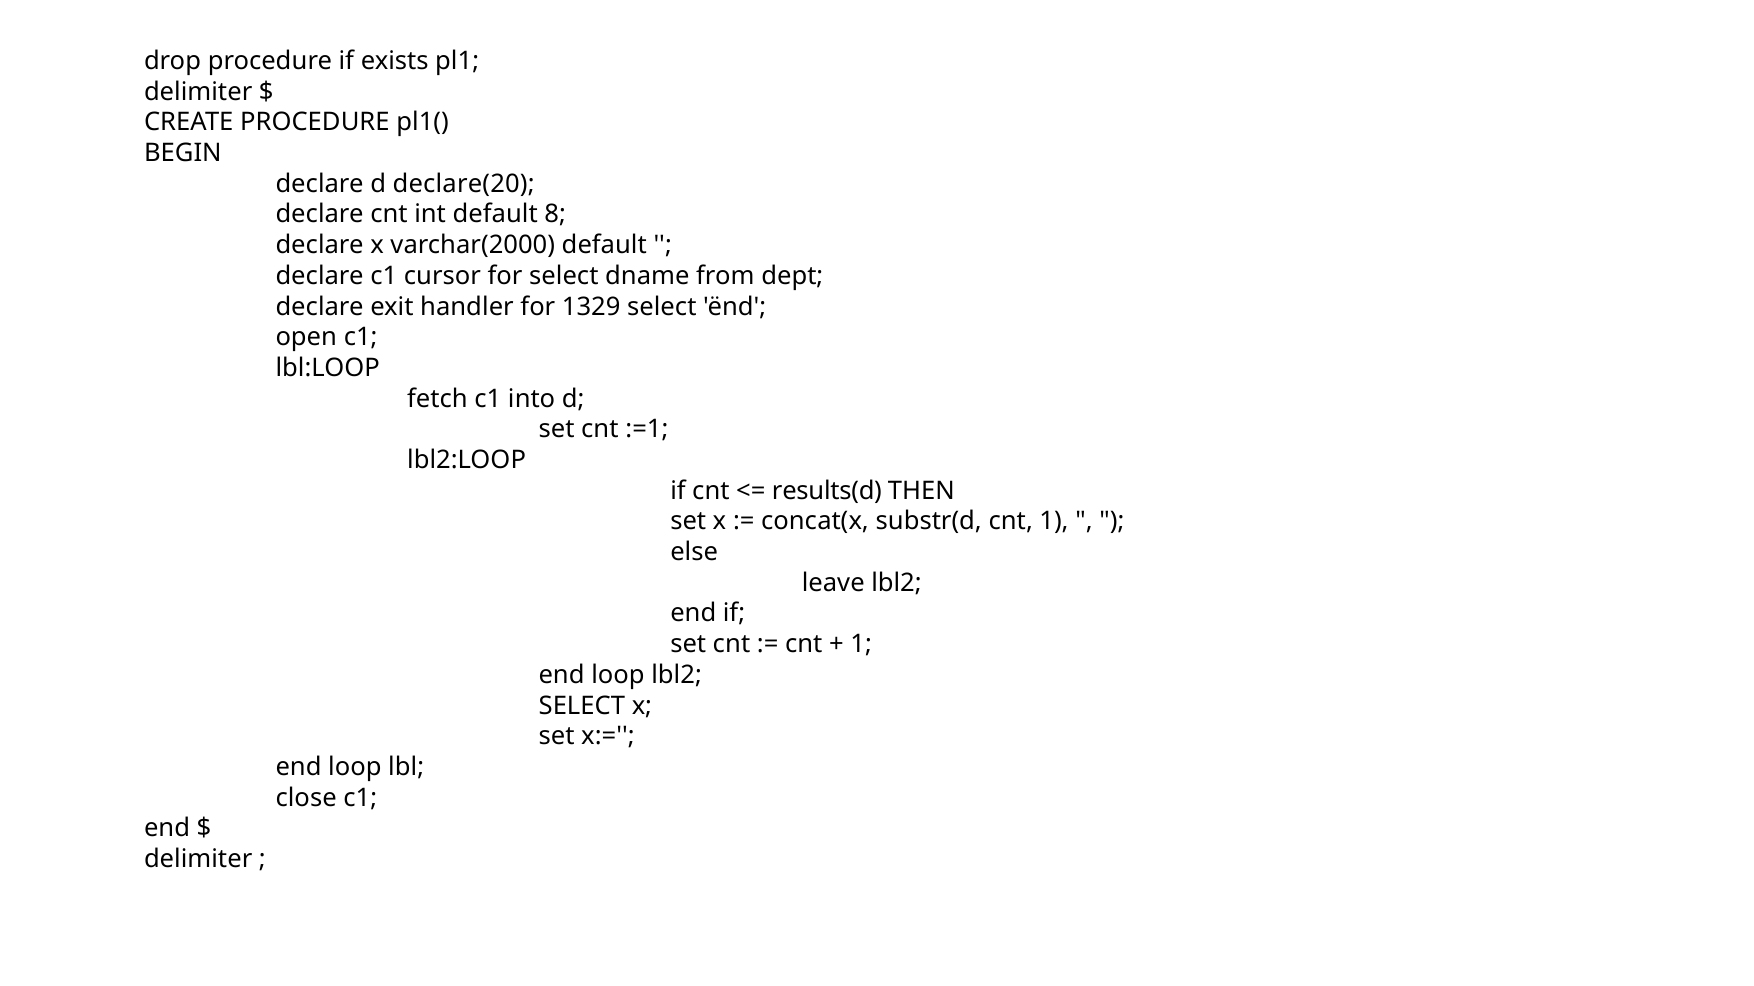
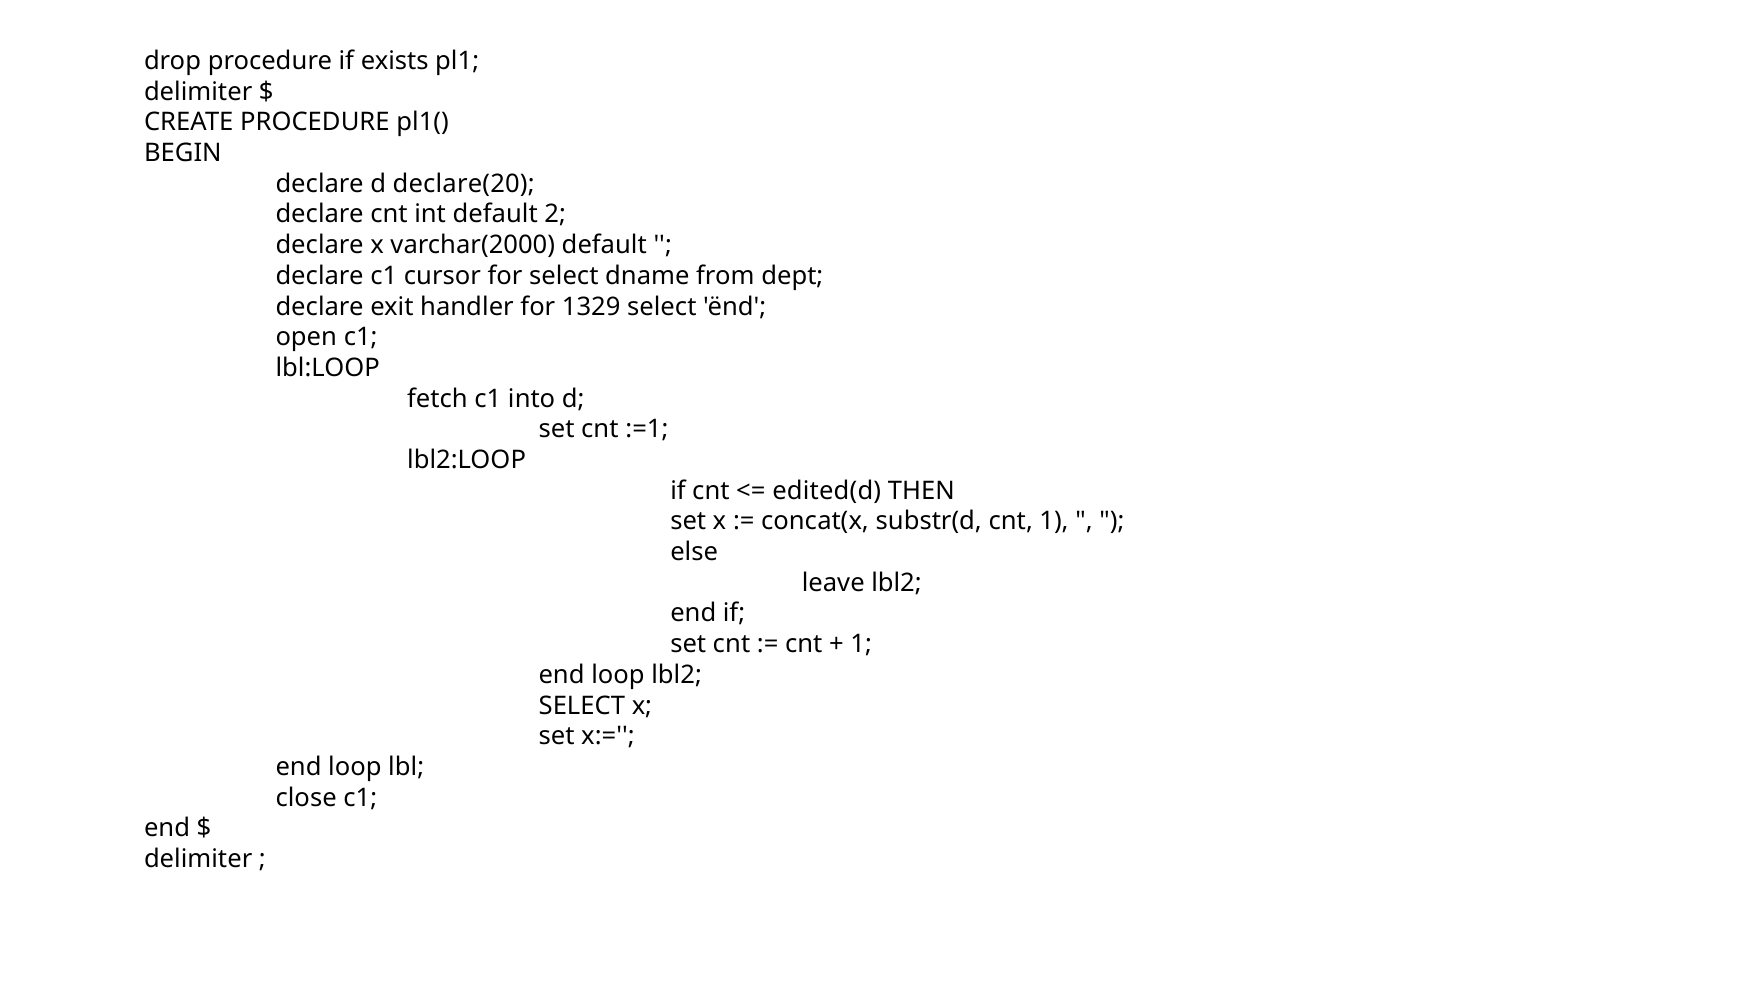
8: 8 -> 2
results(d: results(d -> edited(d
